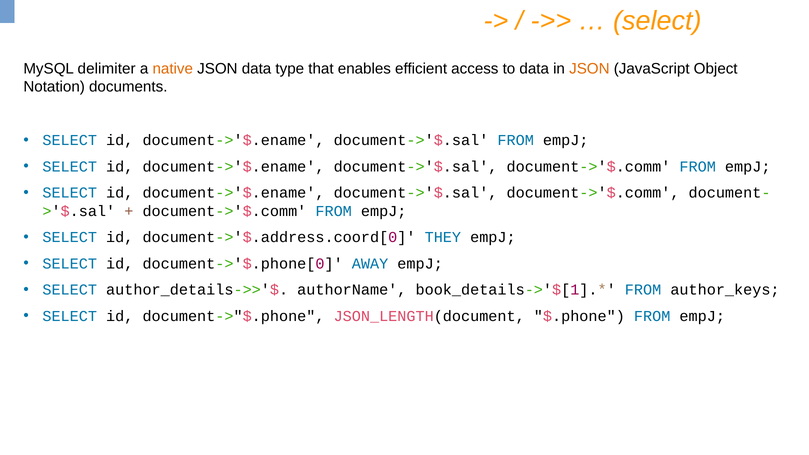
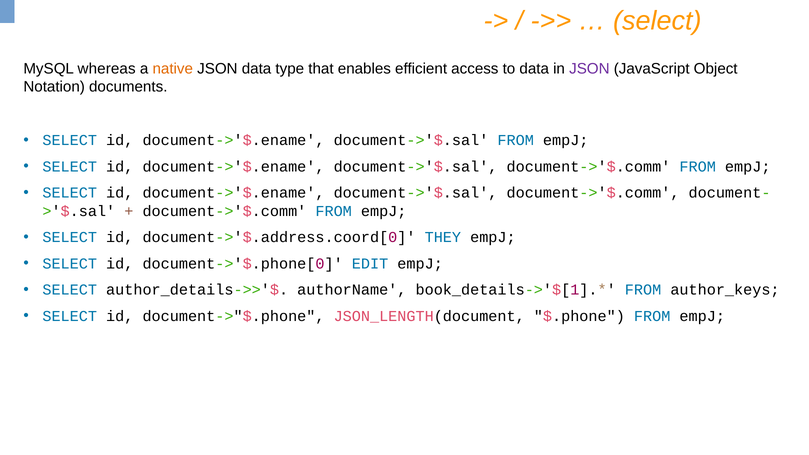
delimiter: delimiter -> whereas
JSON at (589, 69) colour: orange -> purple
AWAY: AWAY -> EDIT
